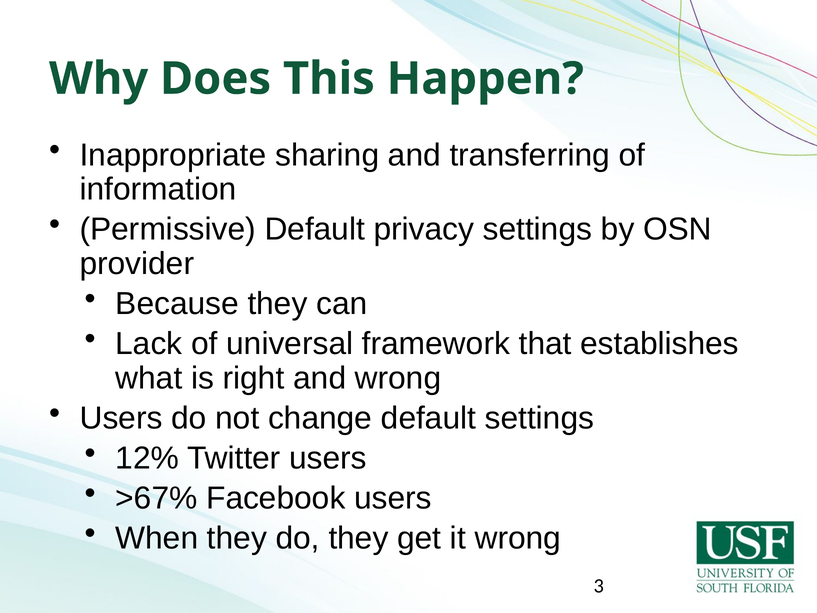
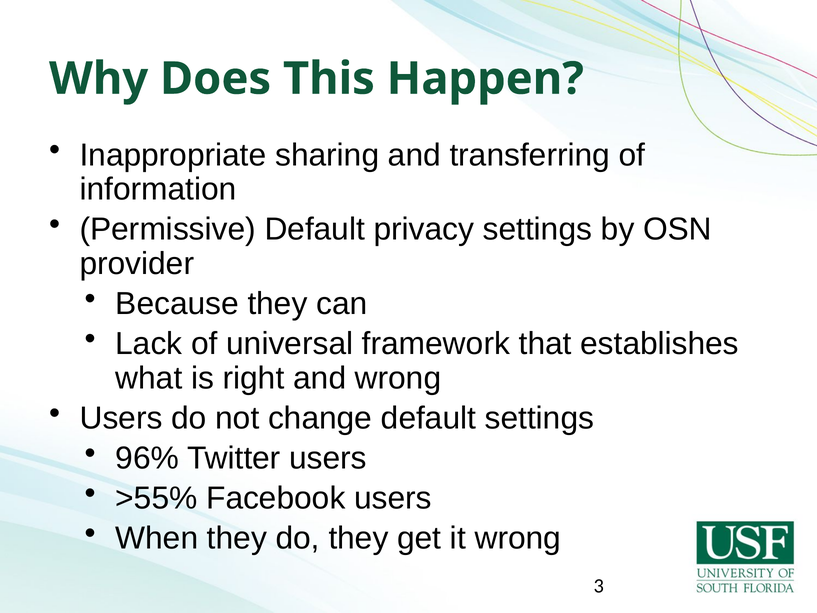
12%: 12% -> 96%
>67%: >67% -> >55%
